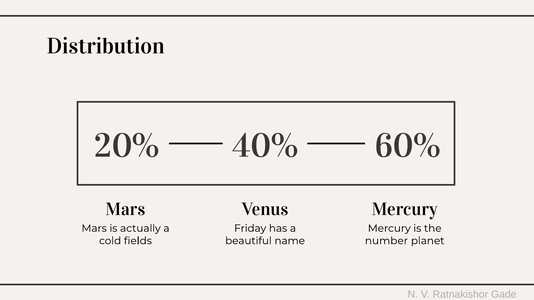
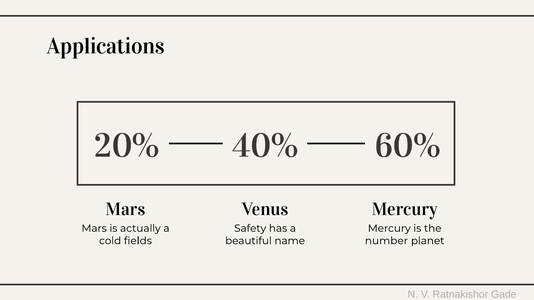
Distribution: Distribution -> Applications
Friday: Friday -> Safety
